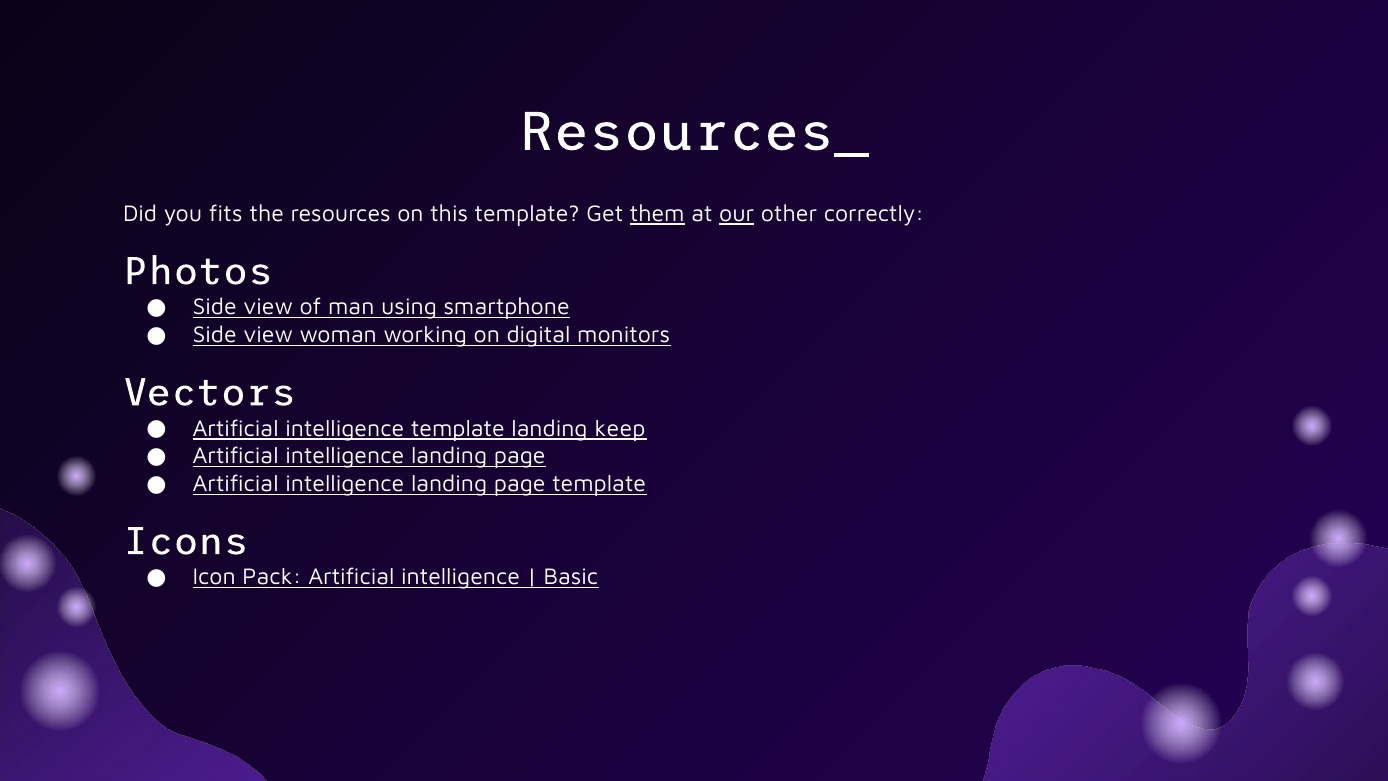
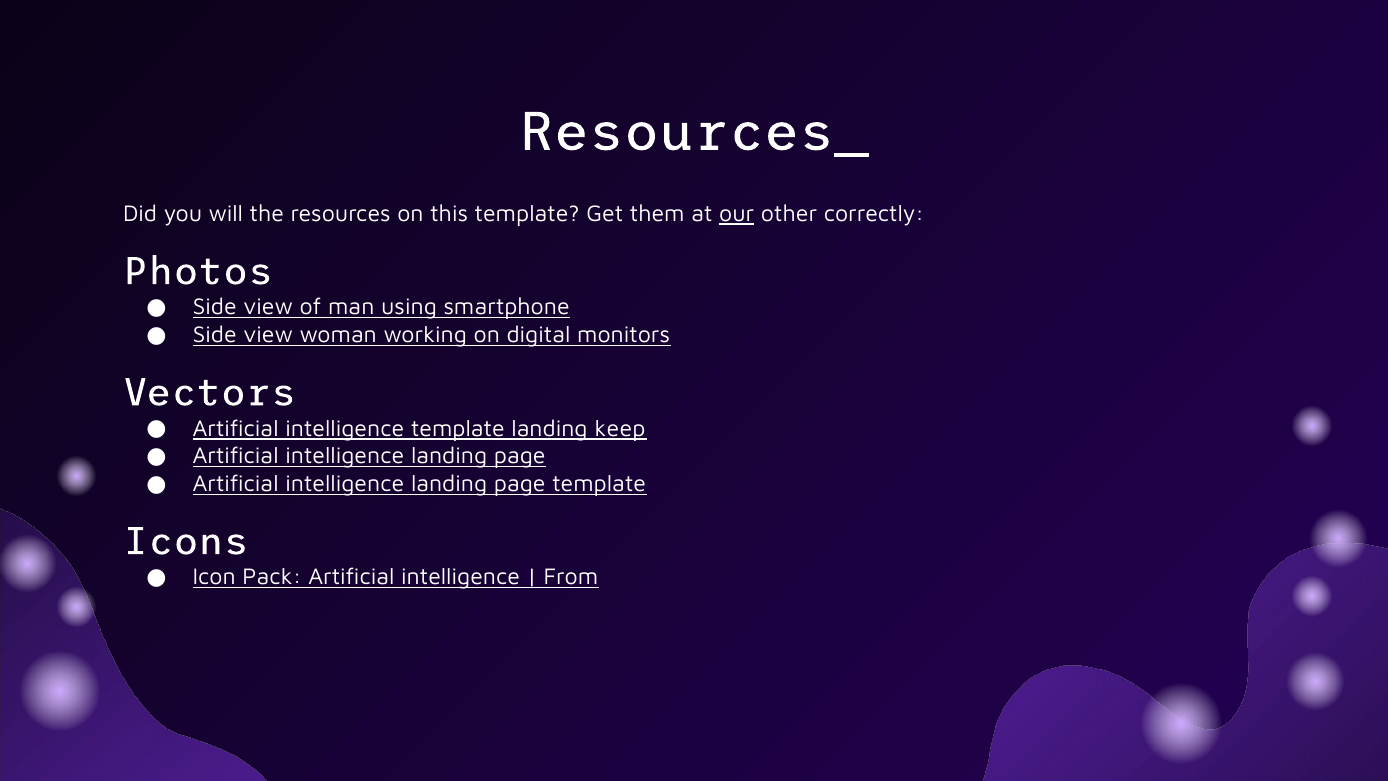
fits: fits -> will
them underline: present -> none
Basic: Basic -> From
